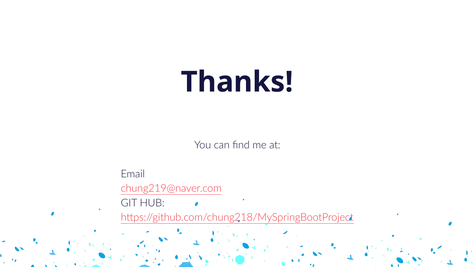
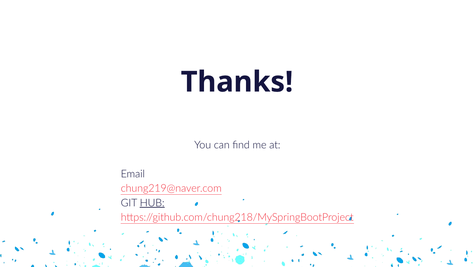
HUB underline: none -> present
